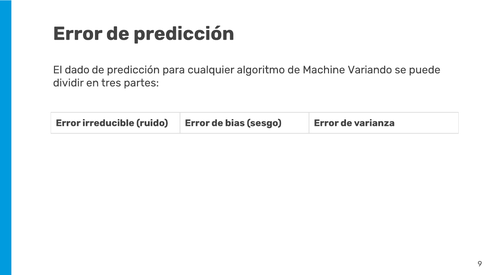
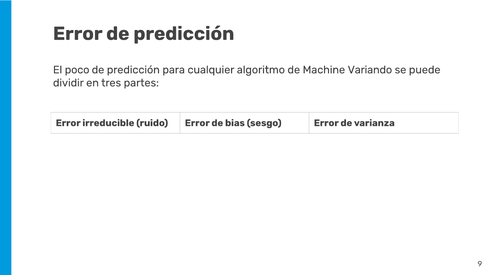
dado: dado -> poco
